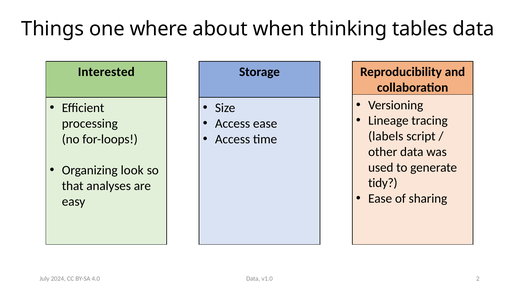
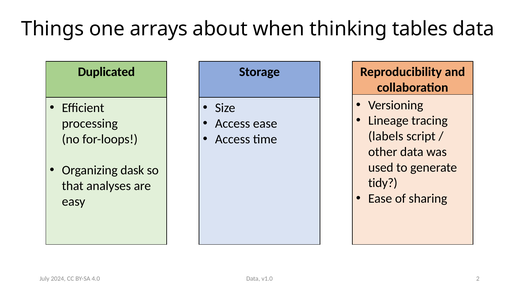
where: where -> arrays
Interested: Interested -> Duplicated
look: look -> dask
